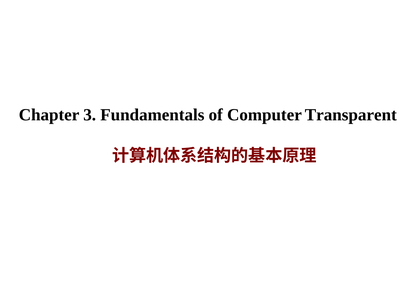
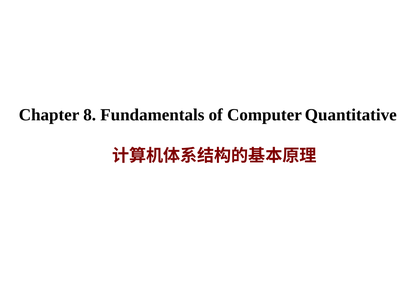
3: 3 -> 8
Transparent: Transparent -> Quantitative
